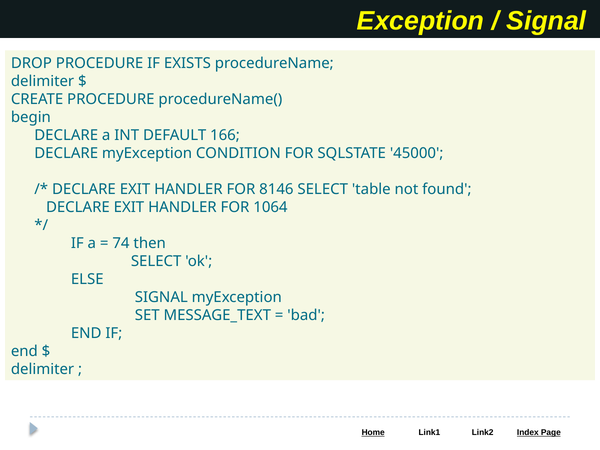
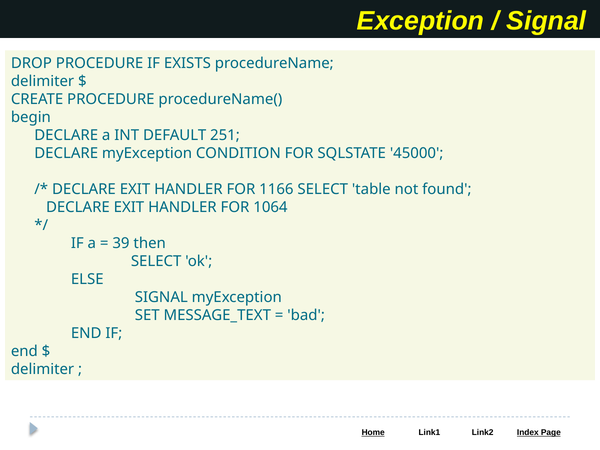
166: 166 -> 251
8146: 8146 -> 1166
74: 74 -> 39
